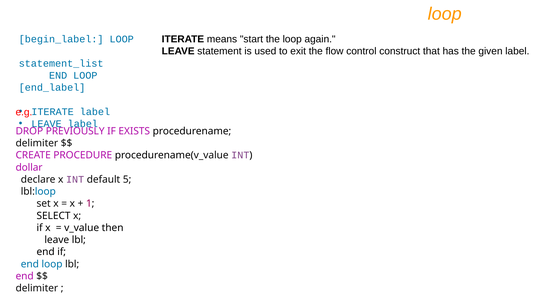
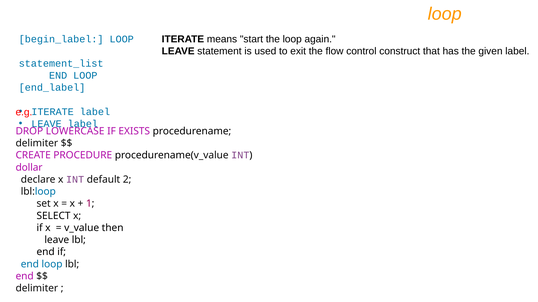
PREVIOUSLY: PREVIOUSLY -> LOWERCASE
5: 5 -> 2
